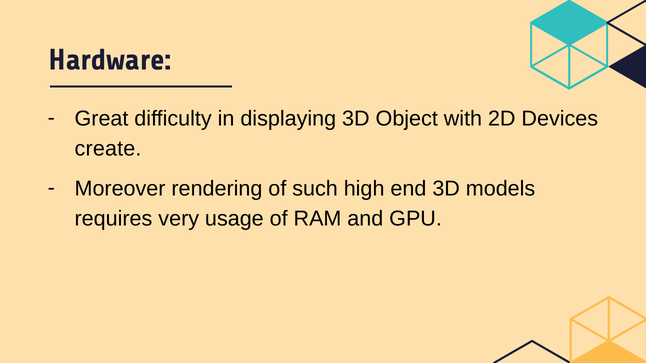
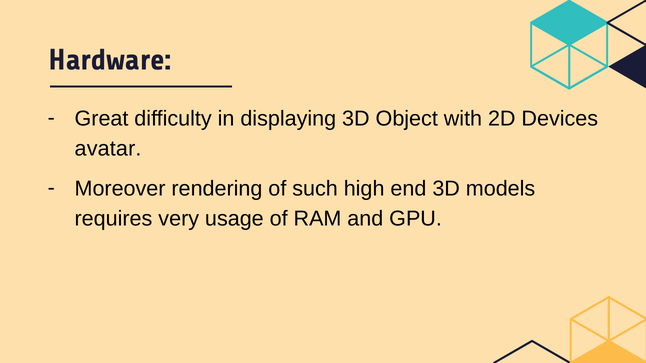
create: create -> avatar
